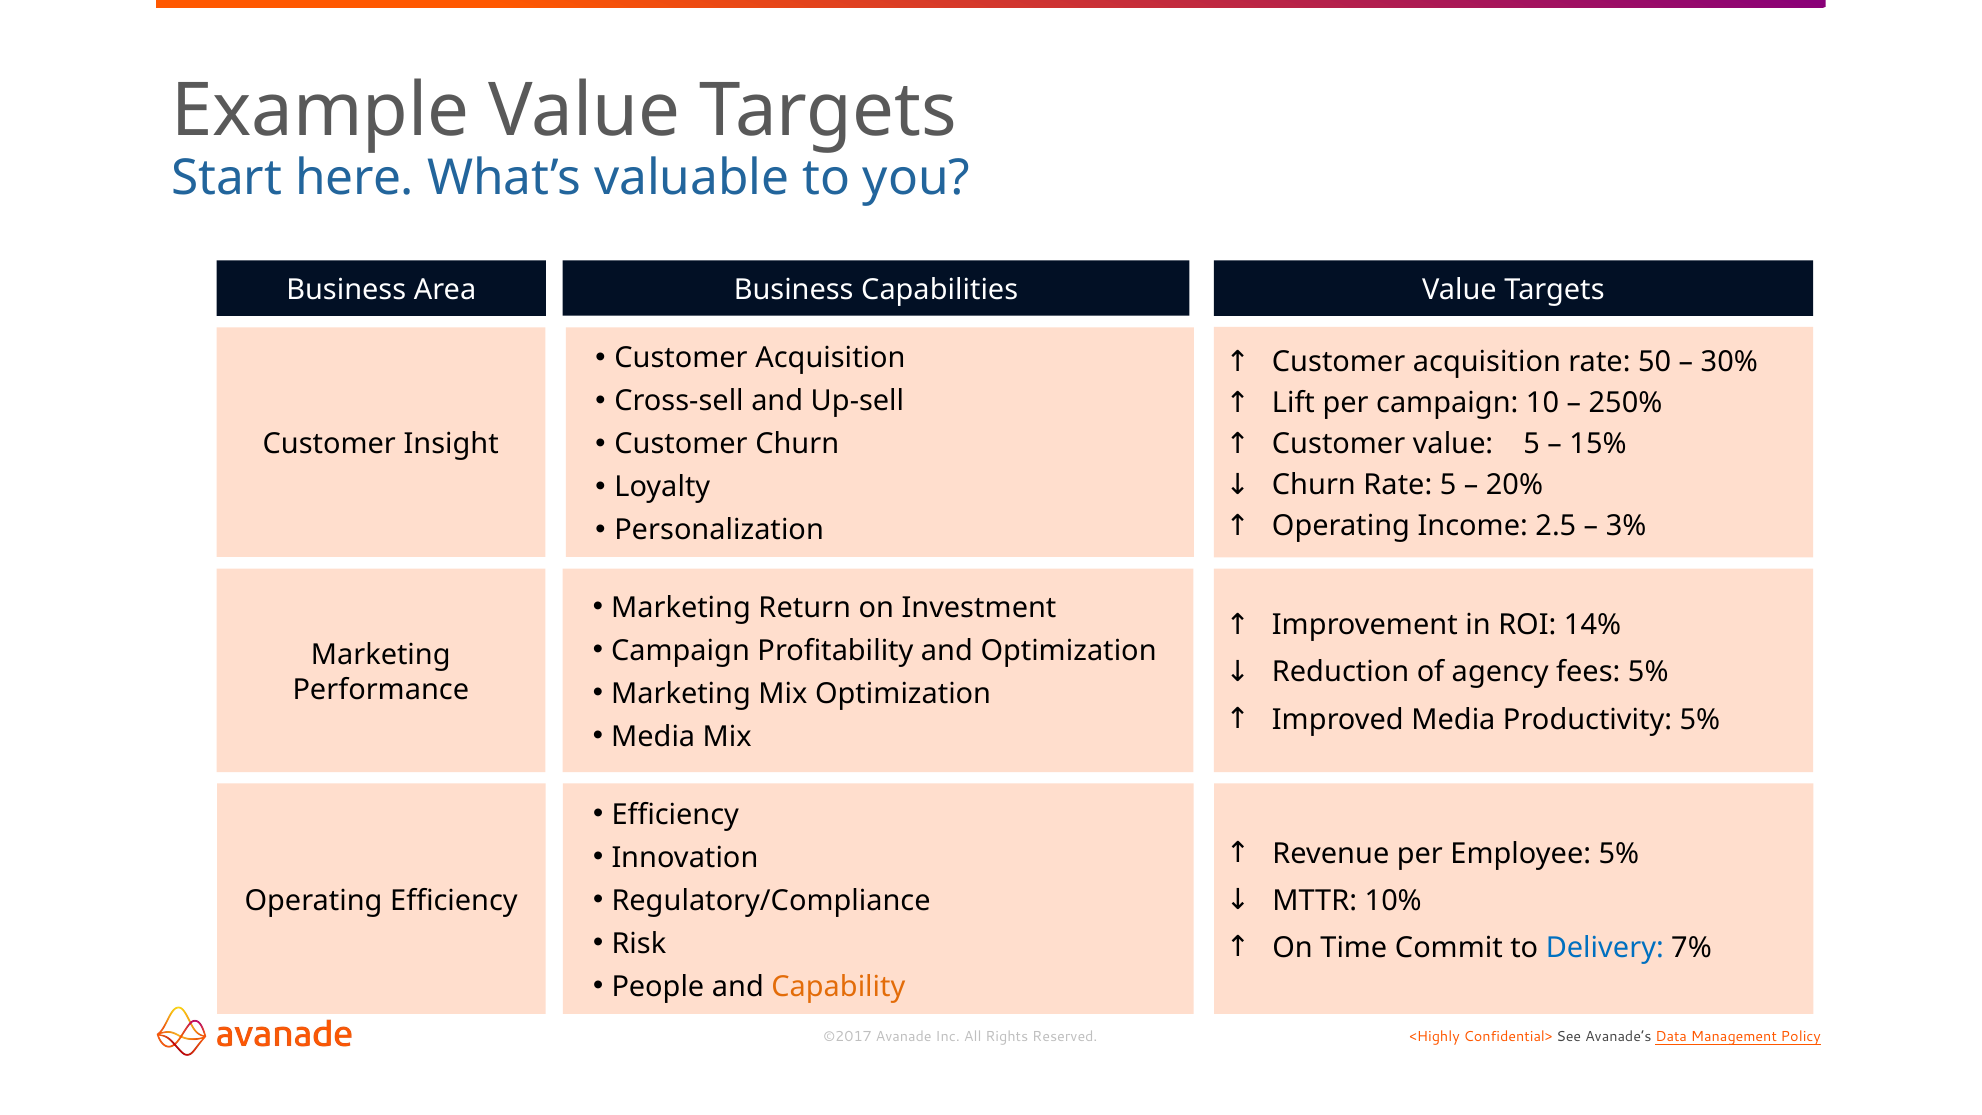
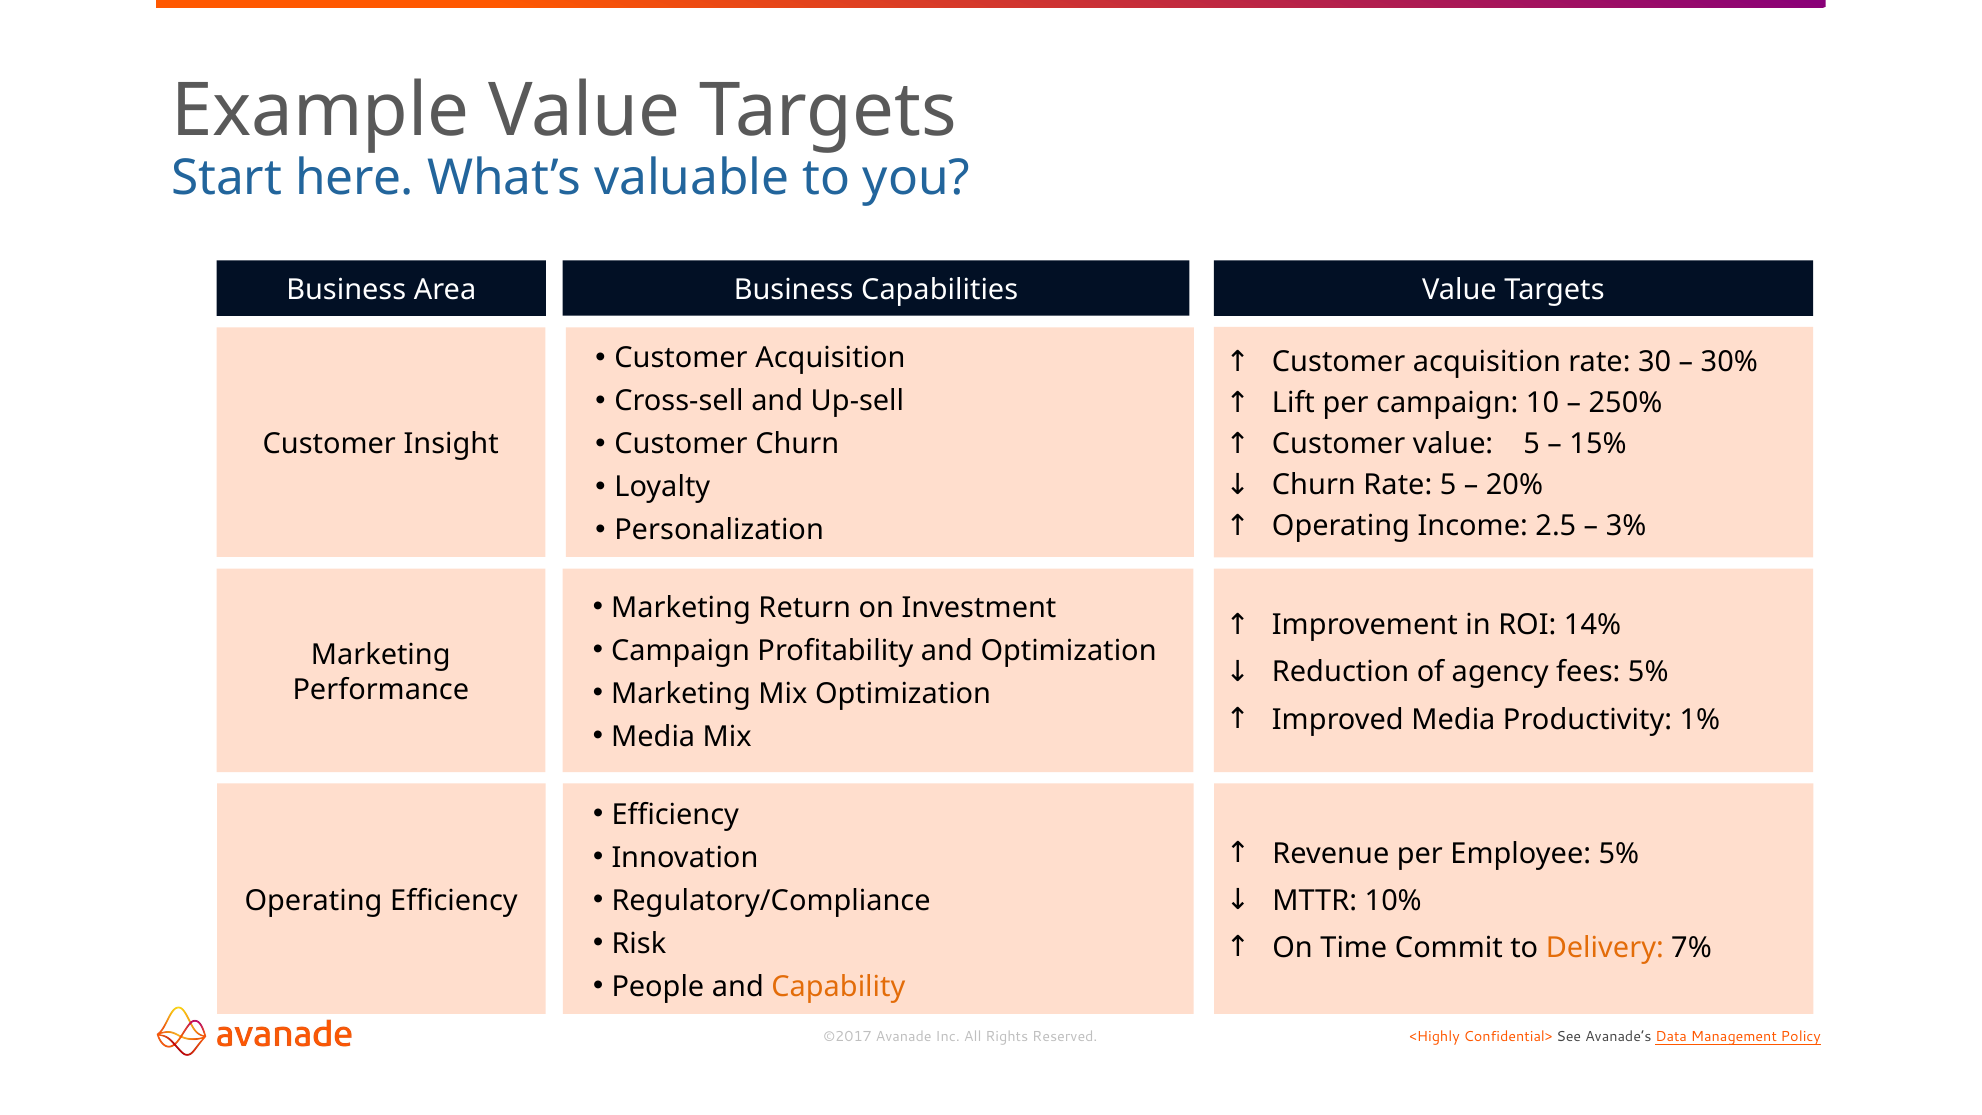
50: 50 -> 30
Productivity 5%: 5% -> 1%
Delivery colour: blue -> orange
